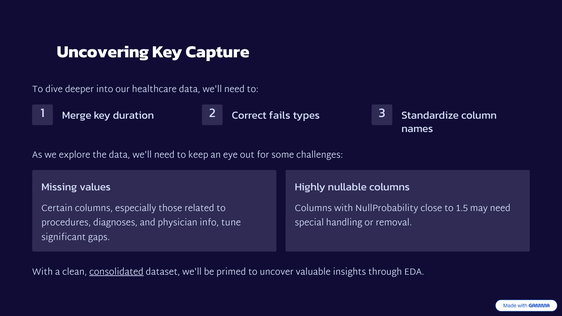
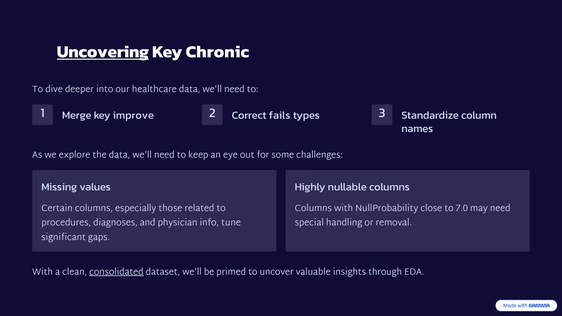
Uncovering underline: none -> present
Capture: Capture -> Chronic
duration: duration -> improve
1.5: 1.5 -> 7.0
